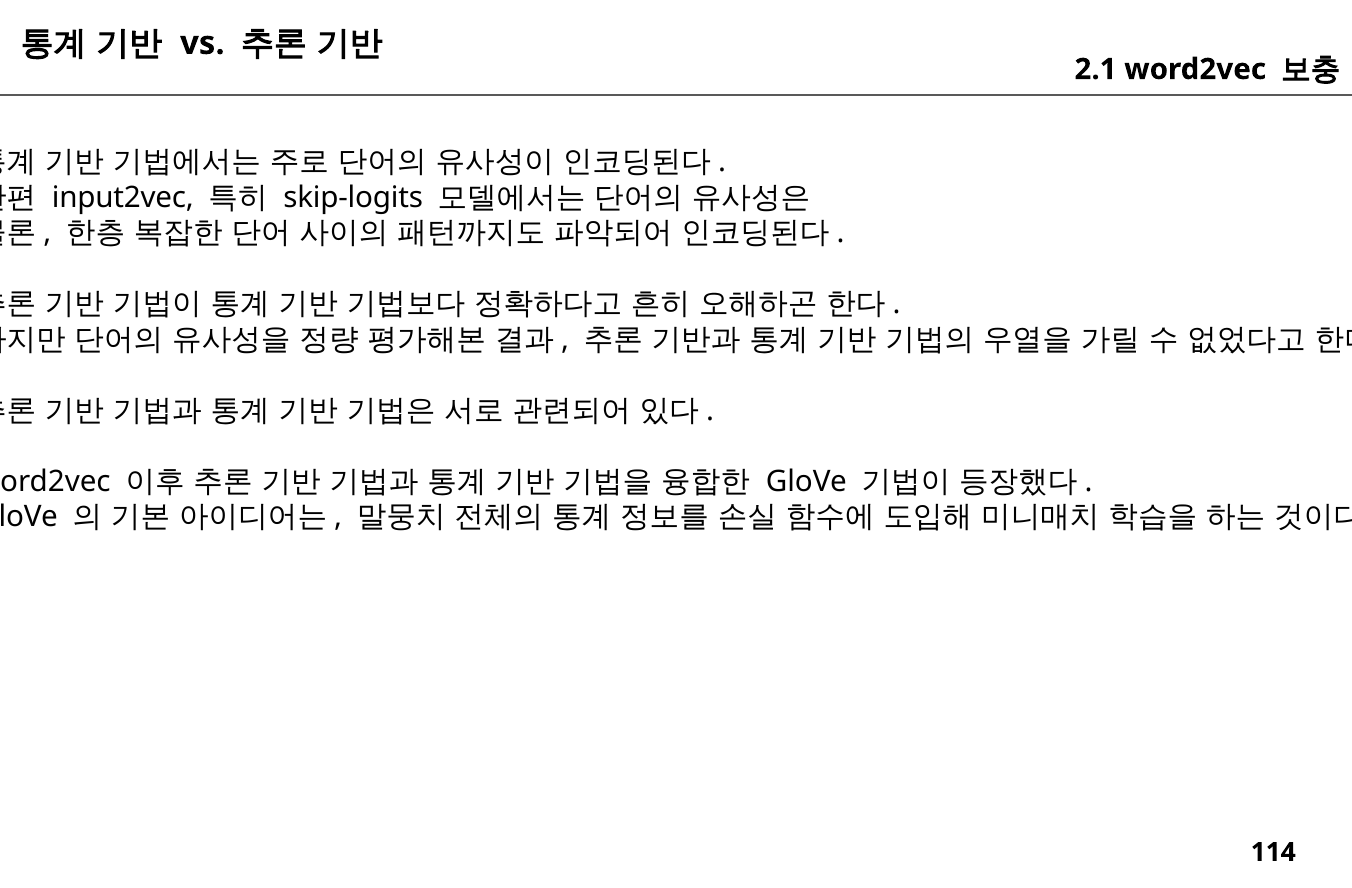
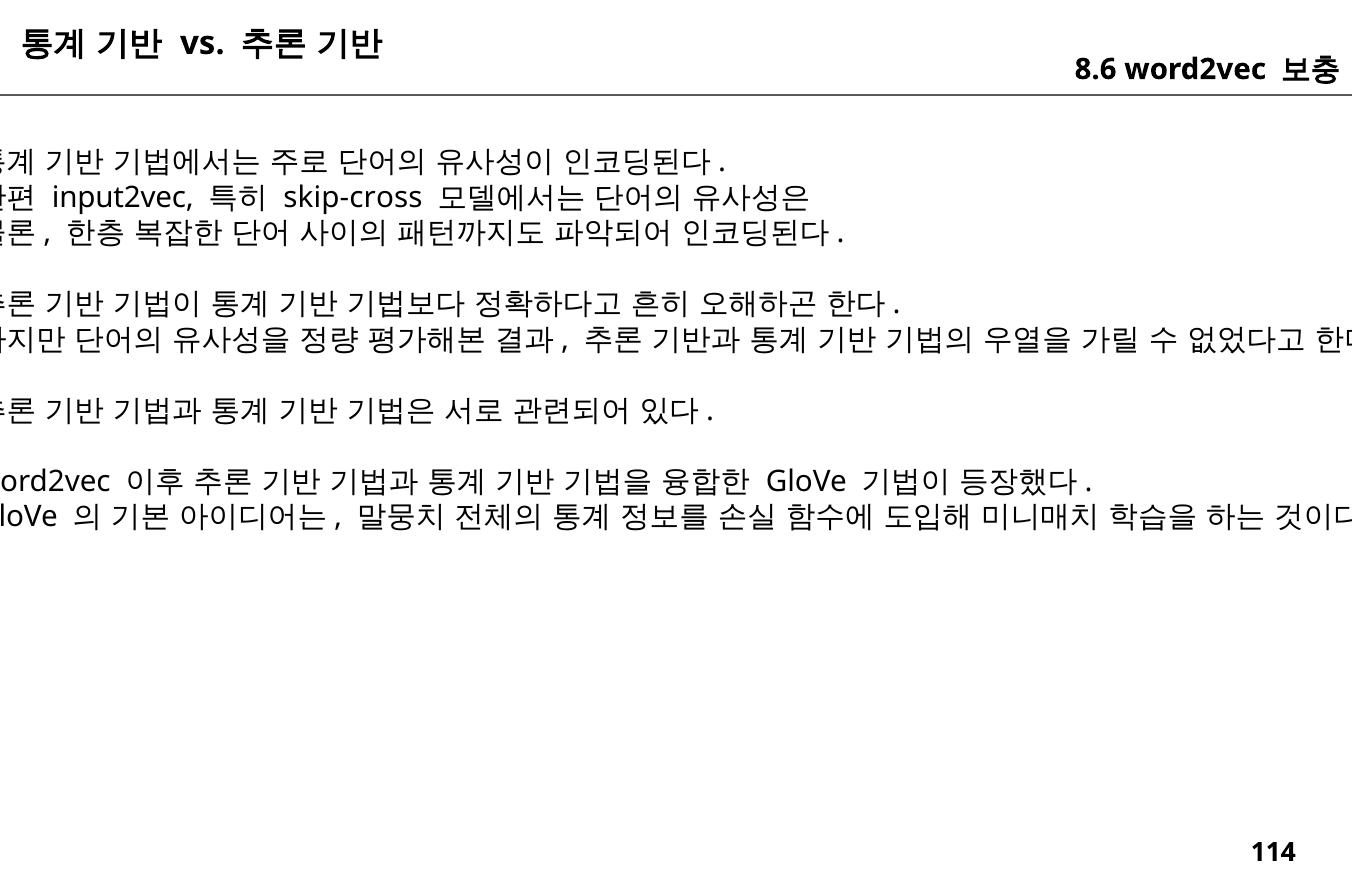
2.1: 2.1 -> 8.6
skip-logits: skip-logits -> skip-cross
